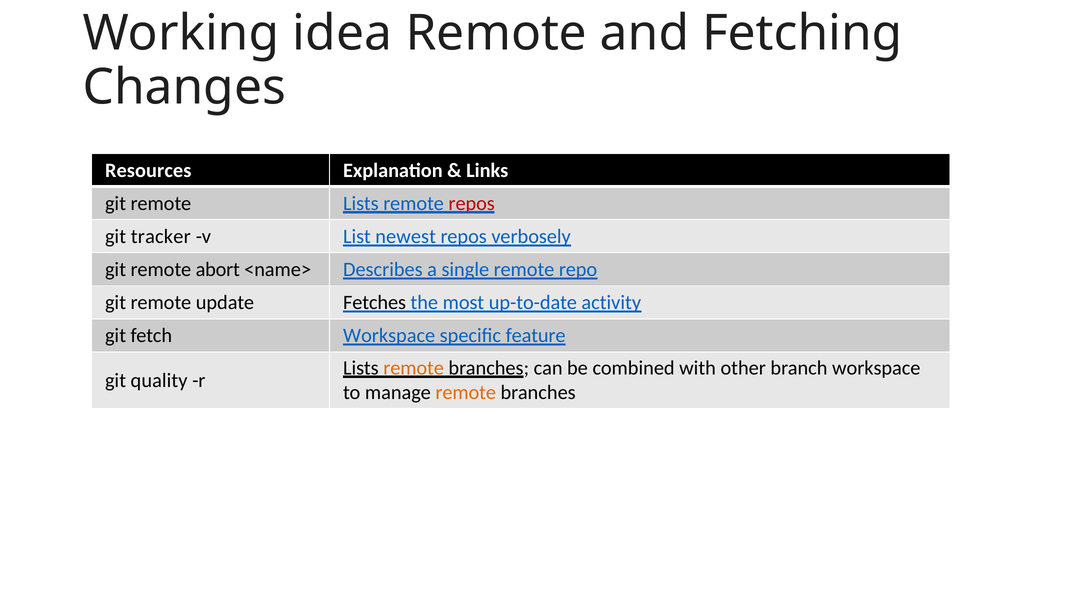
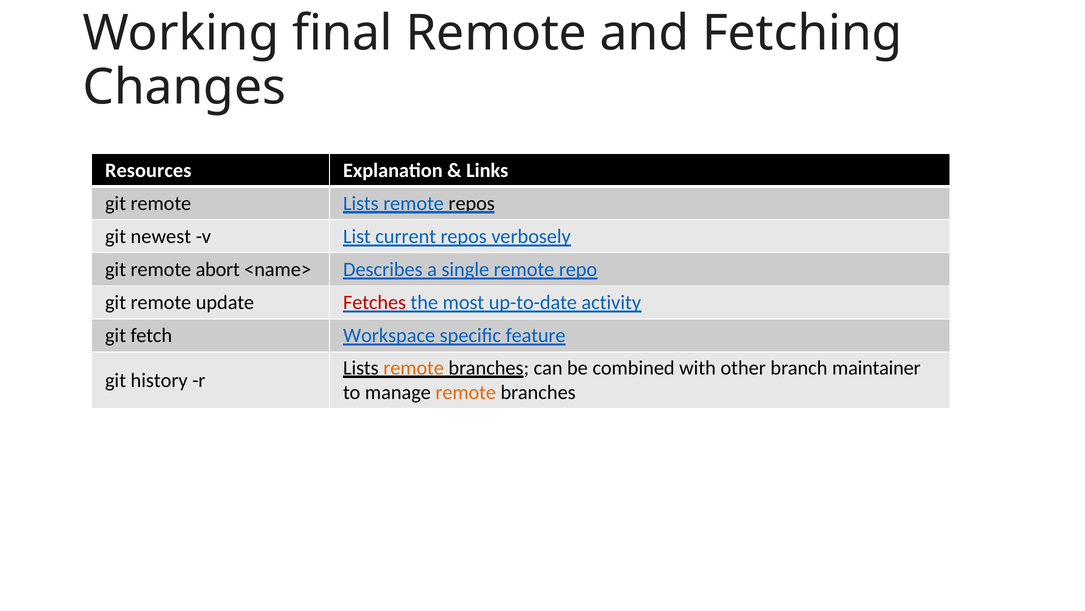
idea: idea -> final
repos at (472, 203) colour: red -> black
tracker: tracker -> newest
newest: newest -> current
Fetches colour: black -> red
branch workspace: workspace -> maintainer
quality: quality -> history
